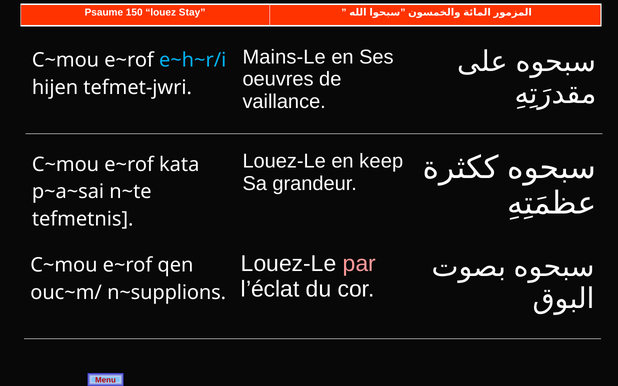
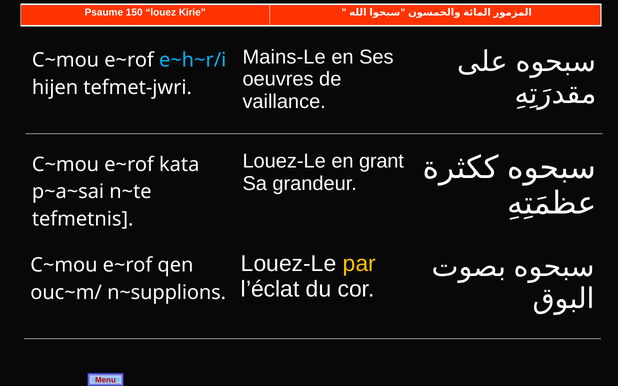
Stay: Stay -> Kirie
keep: keep -> grant
par colour: pink -> yellow
